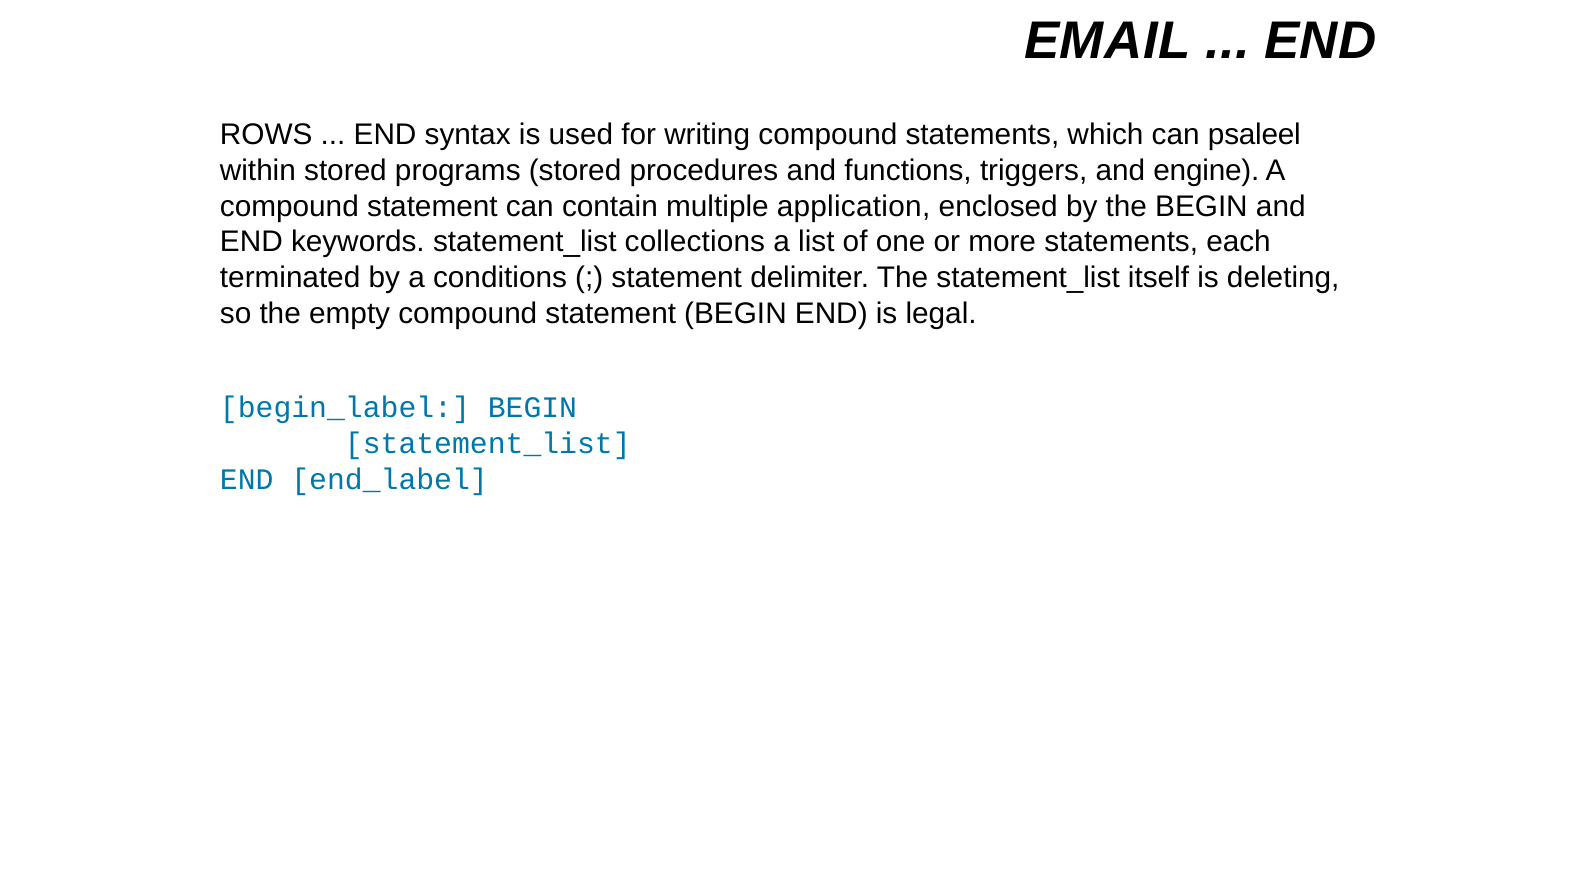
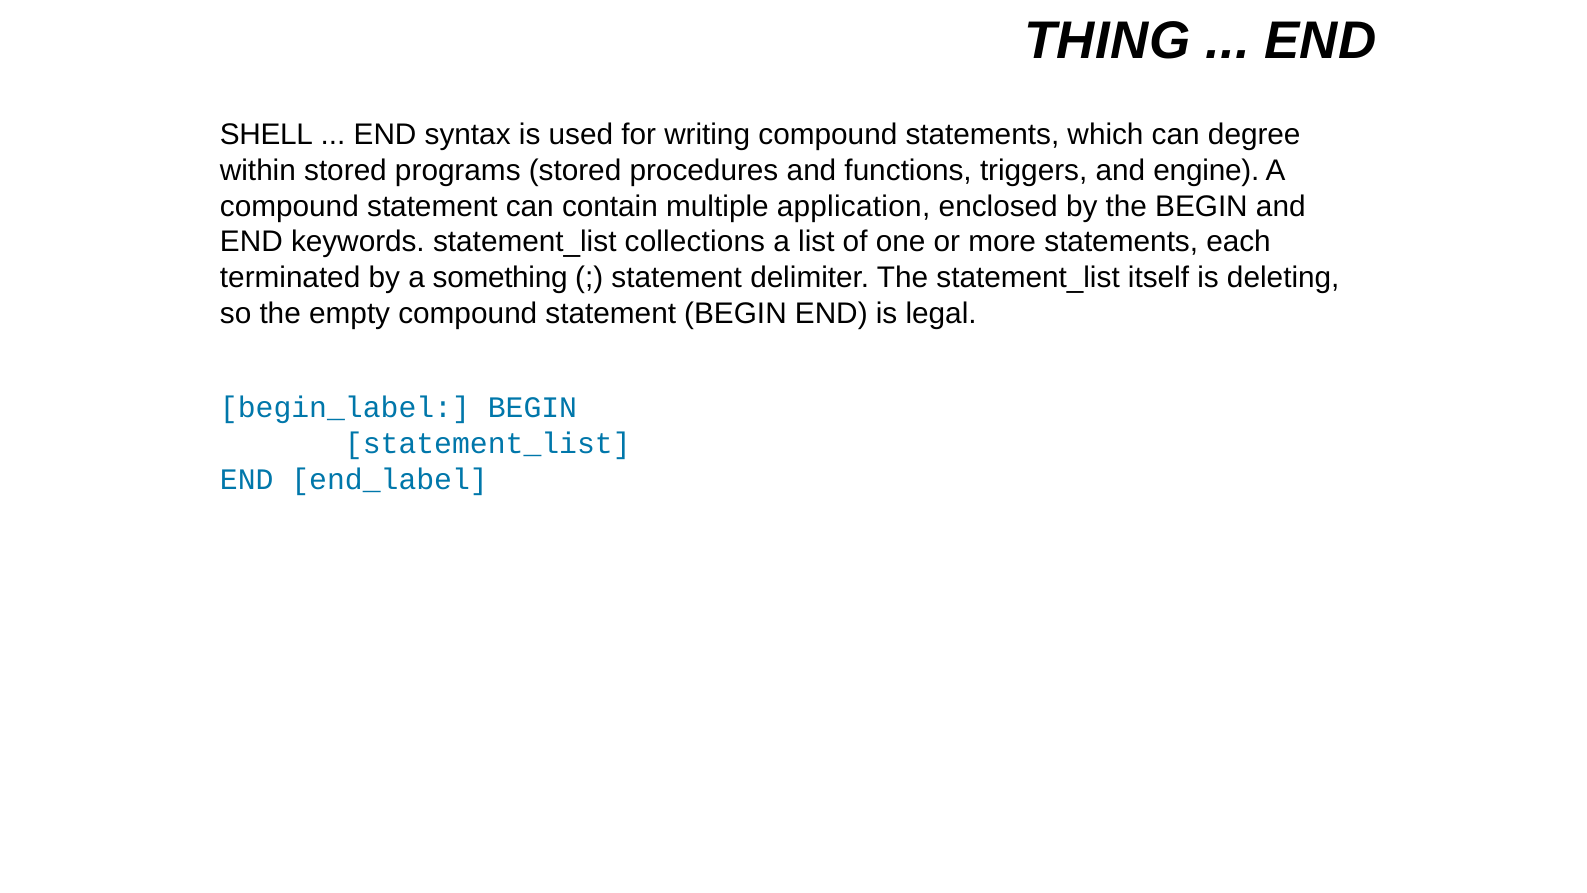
EMAIL: EMAIL -> THING
ROWS: ROWS -> SHELL
psaleel: psaleel -> degree
conditions: conditions -> something
